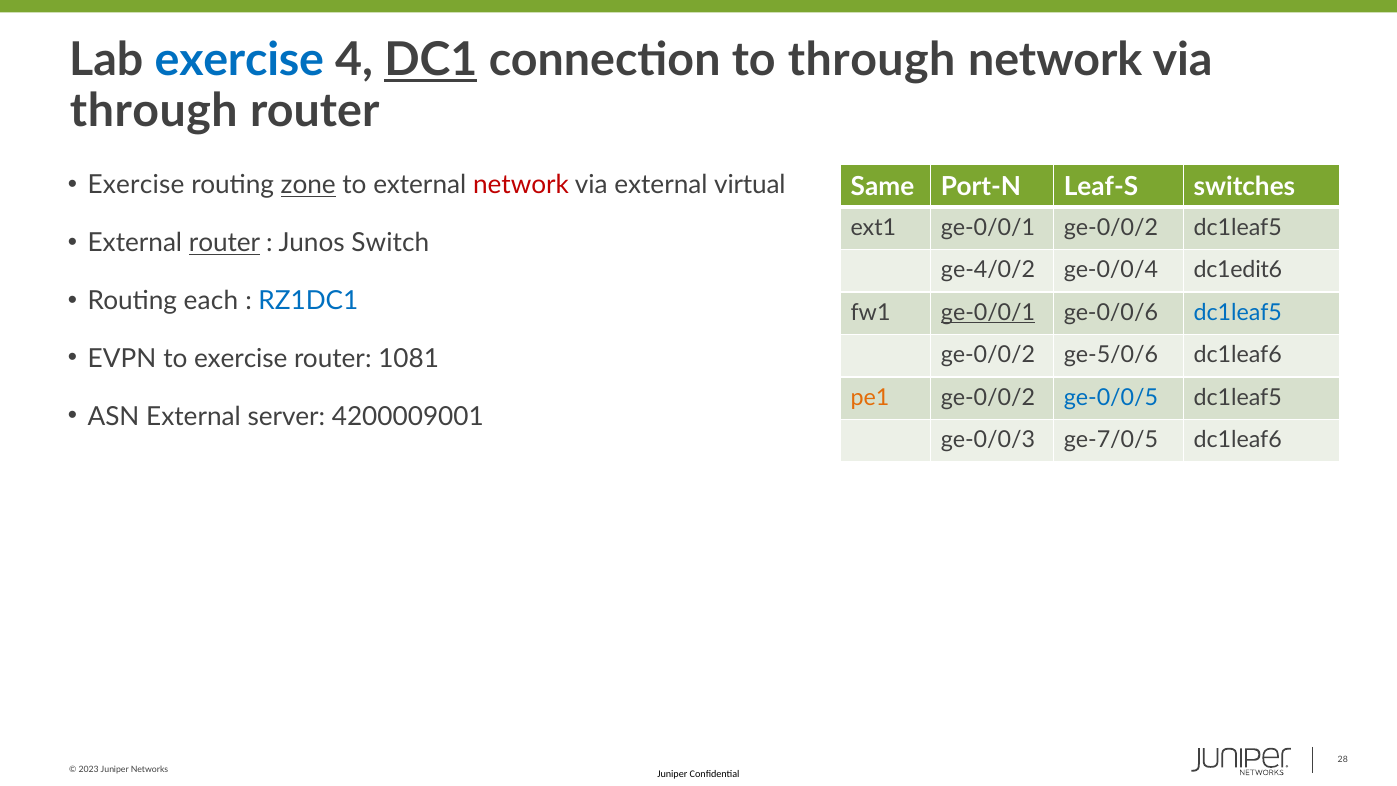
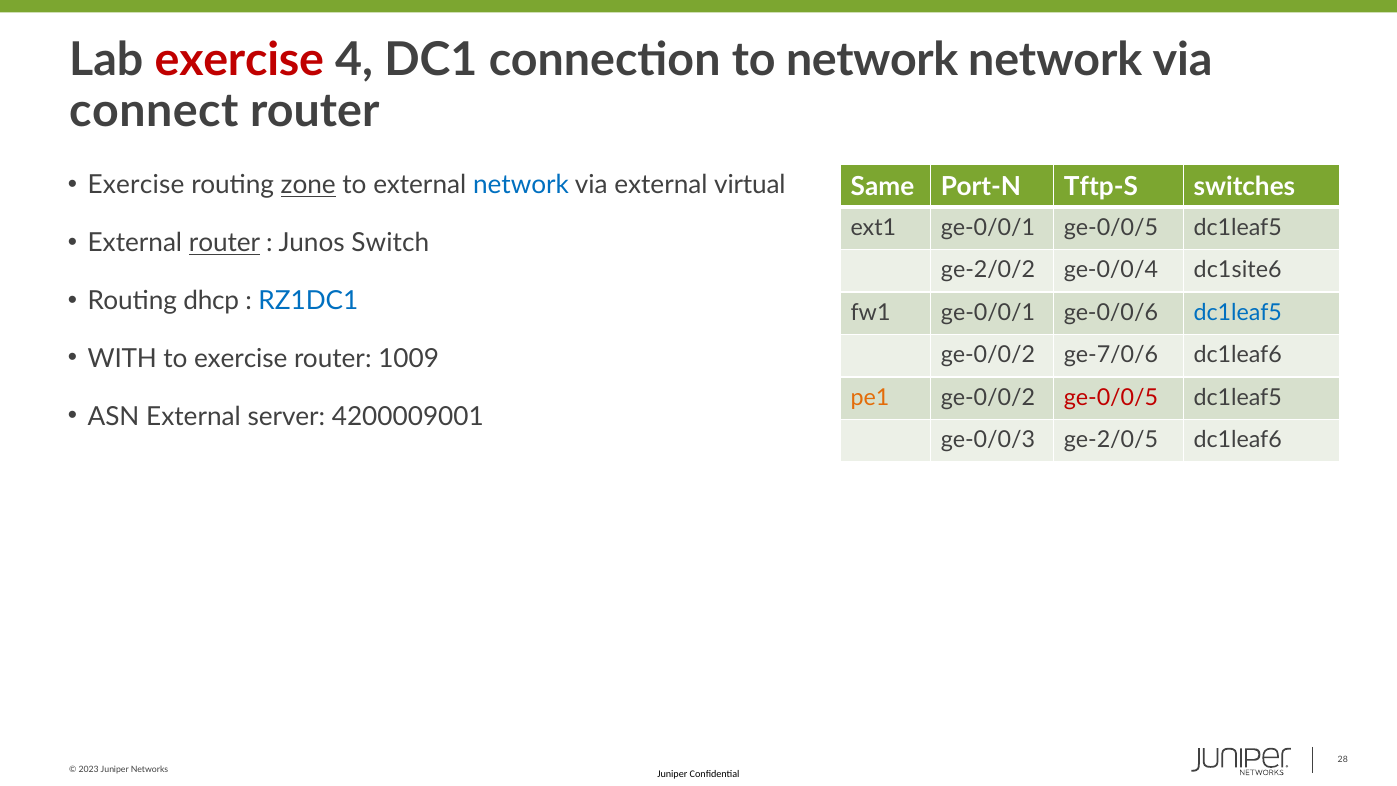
exercise at (239, 61) colour: blue -> red
DC1 underline: present -> none
to through: through -> network
through at (154, 111): through -> connect
network at (521, 185) colour: red -> blue
Leaf-S: Leaf-S -> Tftp-S
ge-0/0/1 ge-0/0/2: ge-0/0/2 -> ge-0/0/5
ge-4/0/2: ge-4/0/2 -> ge-2/0/2
dc1edit6: dc1edit6 -> dc1site6
each: each -> dhcp
ge-0/0/1 at (988, 312) underline: present -> none
EVPN: EVPN -> WITH
1081: 1081 -> 1009
ge-5/0/6: ge-5/0/6 -> ge-7/0/6
ge-0/0/5 at (1111, 397) colour: blue -> red
ge-7/0/5: ge-7/0/5 -> ge-2/0/5
